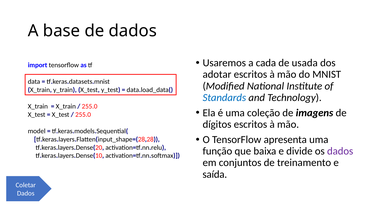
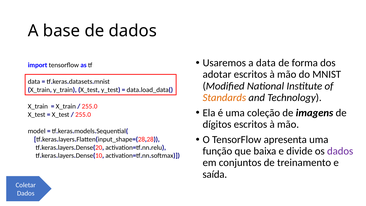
a cada: cada -> data
usada: usada -> forma
Standards colour: blue -> orange
